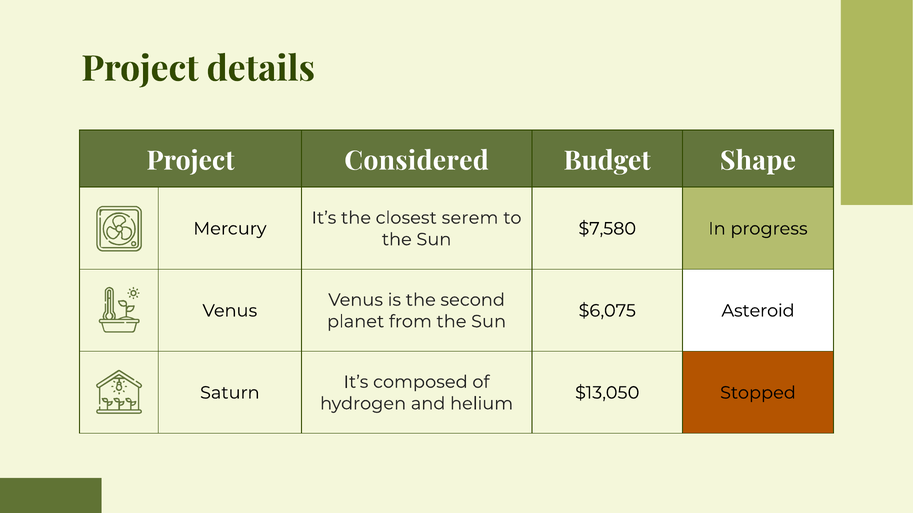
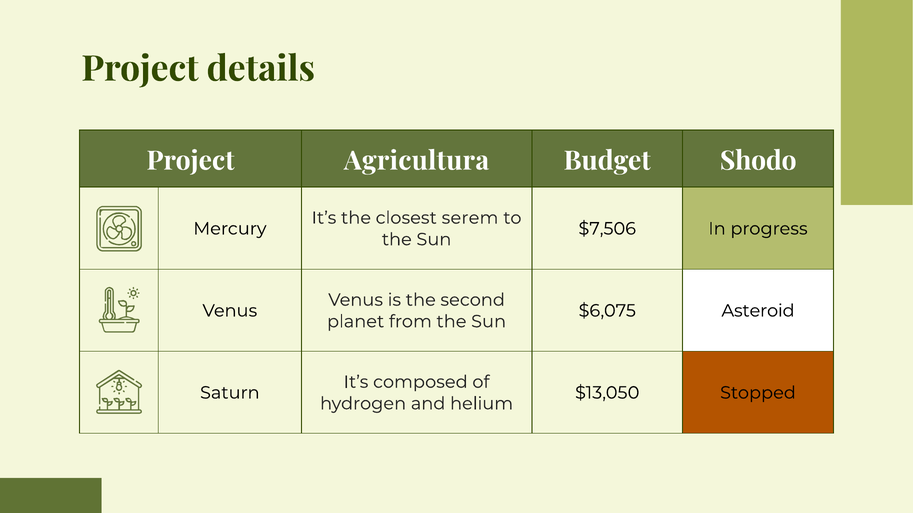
Considered: Considered -> Agricultura
Shape: Shape -> Shodo
$7,580: $7,580 -> $7,506
